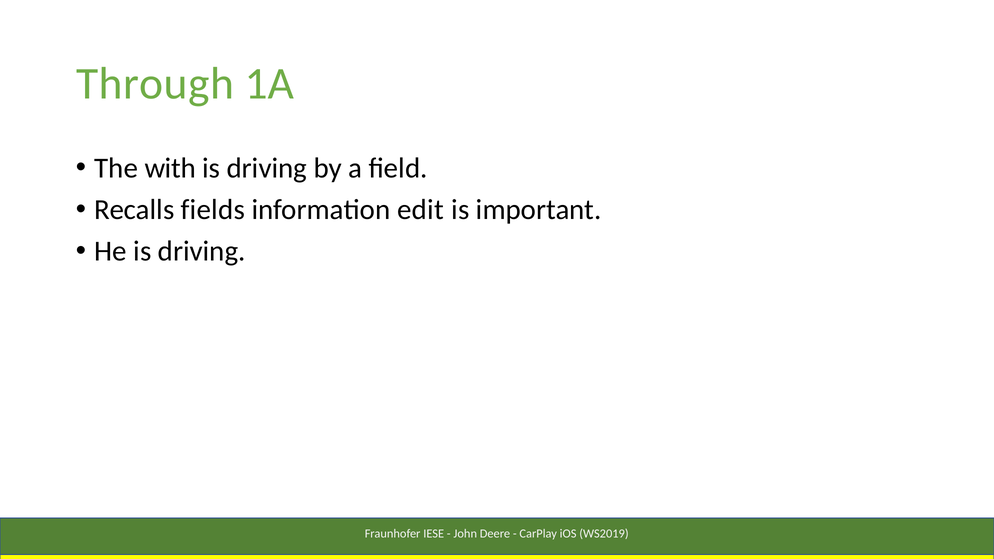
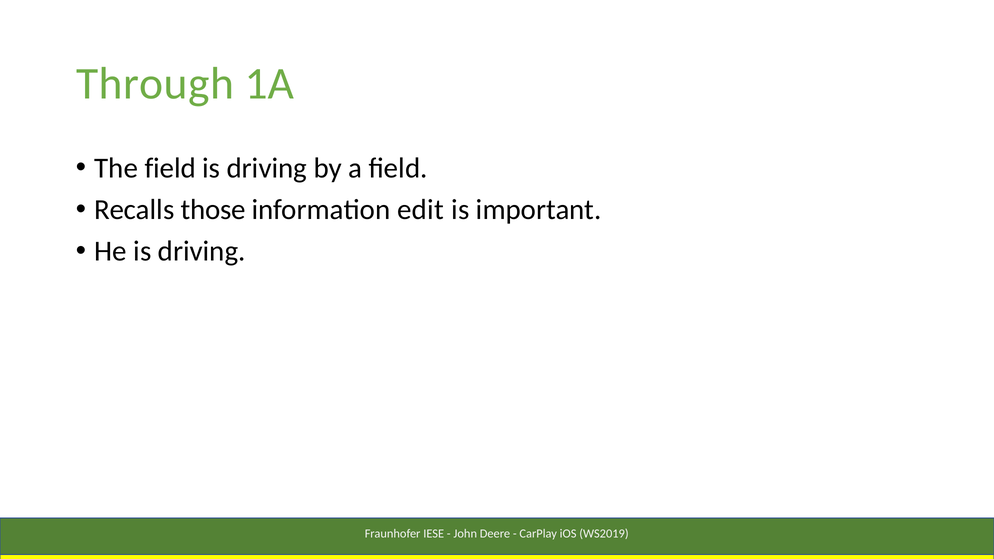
The with: with -> field
fields: fields -> those
